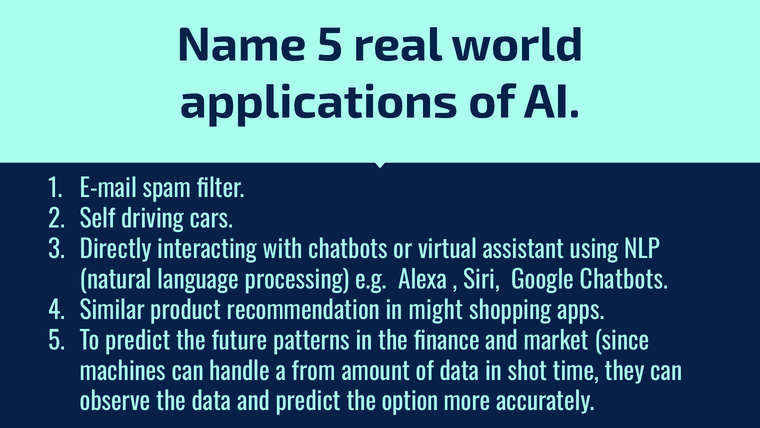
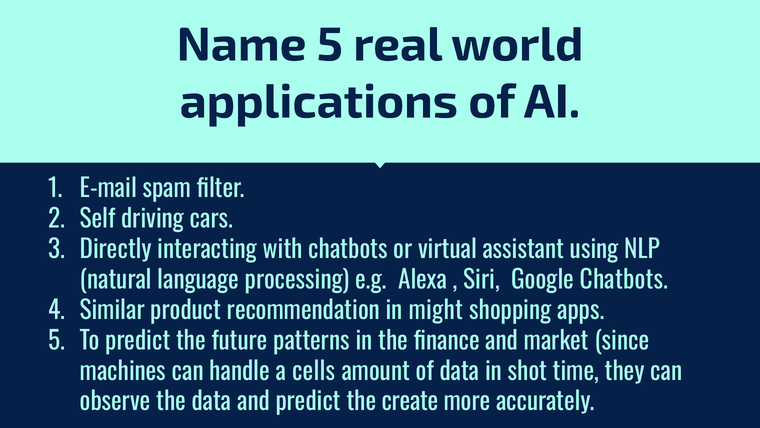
from: from -> cells
option: option -> create
